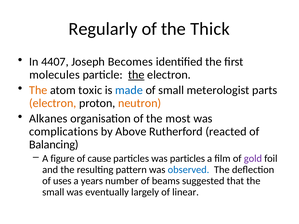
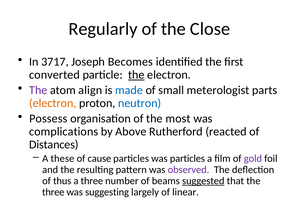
Thick: Thick -> Close
4407: 4407 -> 3717
molecules: molecules -> converted
The at (38, 90) colour: orange -> purple
toxic: toxic -> align
neutron colour: orange -> blue
Alkanes: Alkanes -> Possess
Balancing: Balancing -> Distances
figure: figure -> these
observed colour: blue -> purple
uses: uses -> thus
a years: years -> three
suggested underline: none -> present
small at (53, 192): small -> three
eventually: eventually -> suggesting
